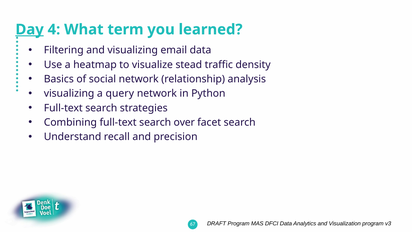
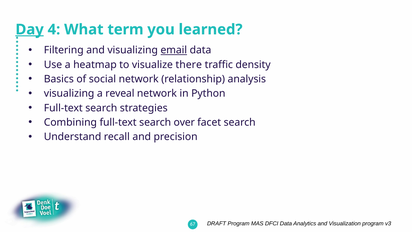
email underline: none -> present
stead: stead -> there
query: query -> reveal
